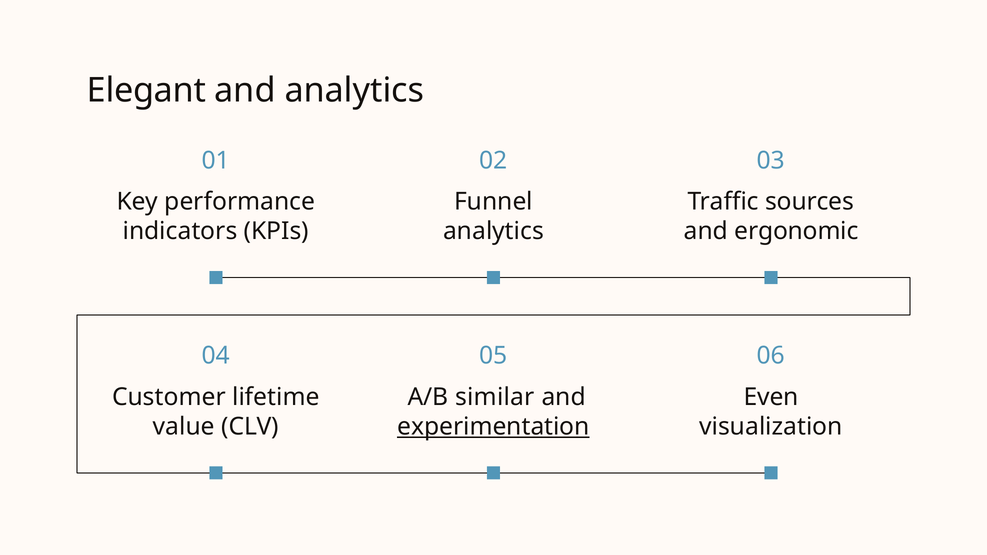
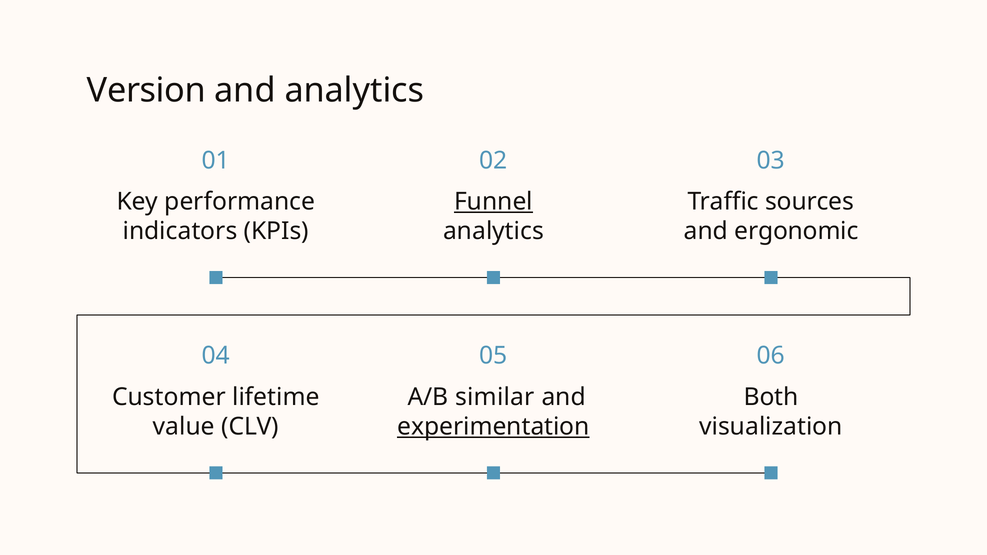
Elegant: Elegant -> Version
Funnel underline: none -> present
Even: Even -> Both
